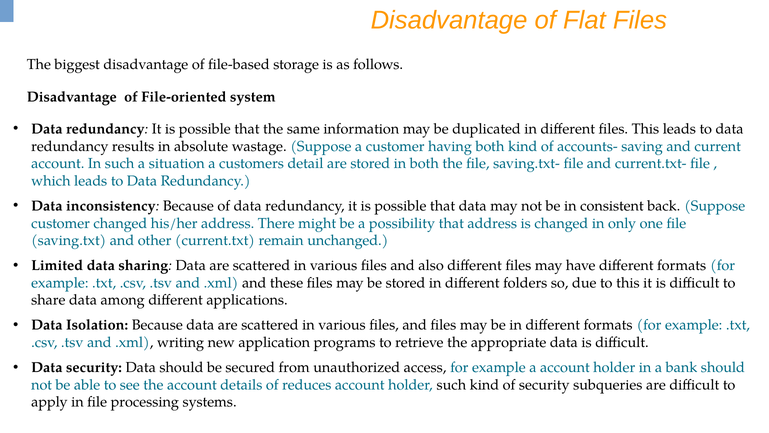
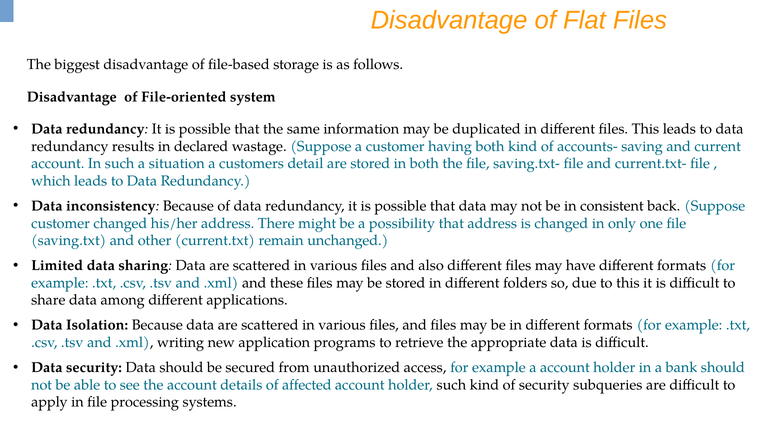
absolute: absolute -> declared
reduces: reduces -> affected
